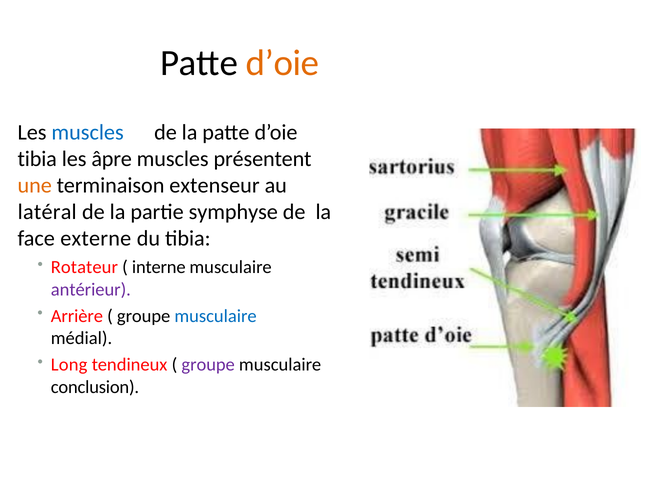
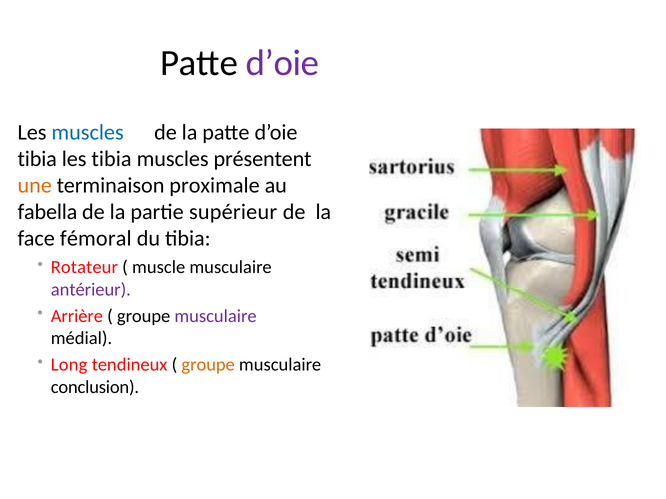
d’oie at (283, 63) colour: orange -> purple
les âpre: âpre -> tibia
extenseur: extenseur -> proximale
latéral: latéral -> fabella
symphyse: symphyse -> supérieur
externe: externe -> fémoral
interne: interne -> muscle
musculaire at (216, 316) colour: blue -> purple
groupe at (208, 365) colour: purple -> orange
